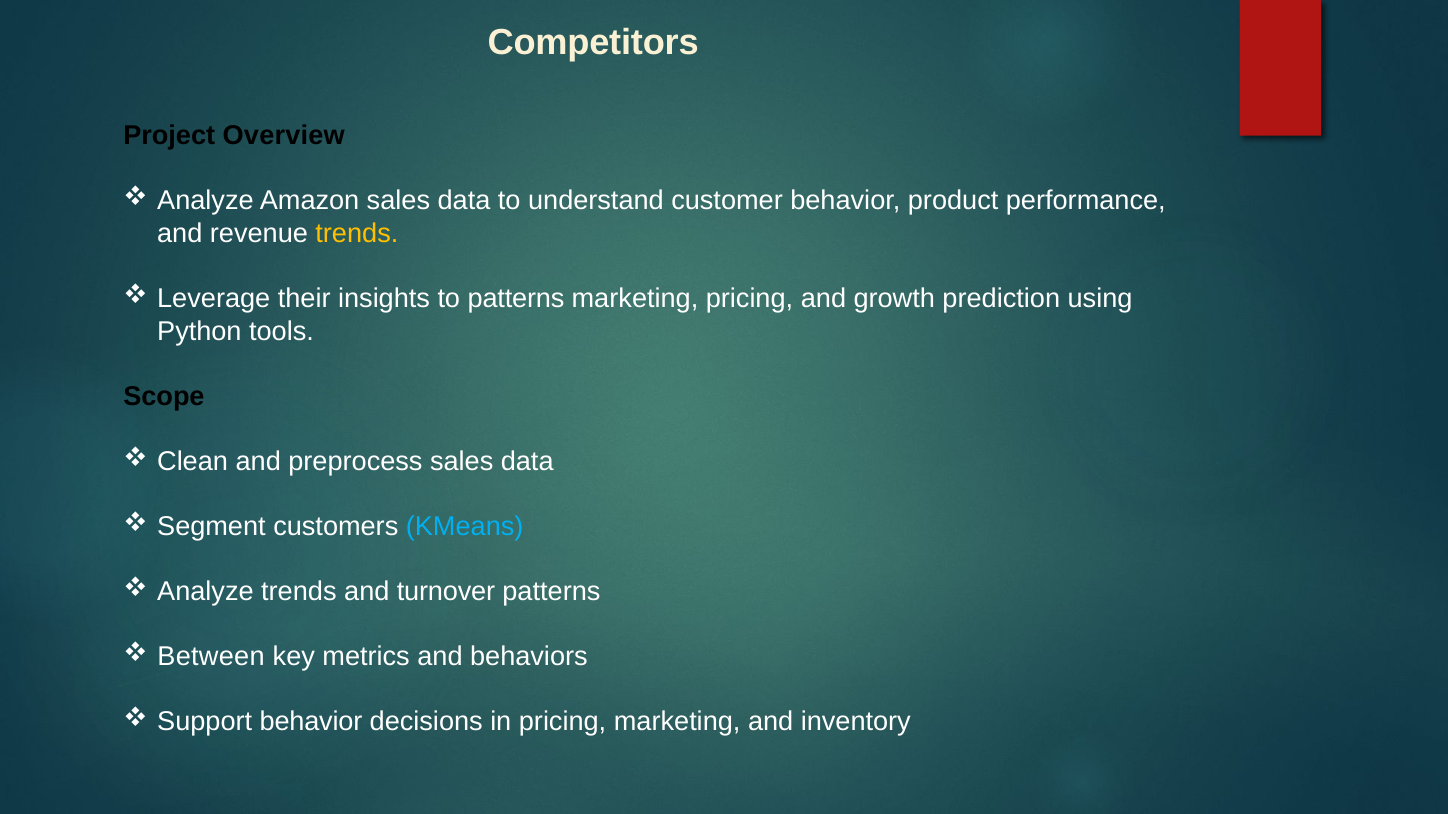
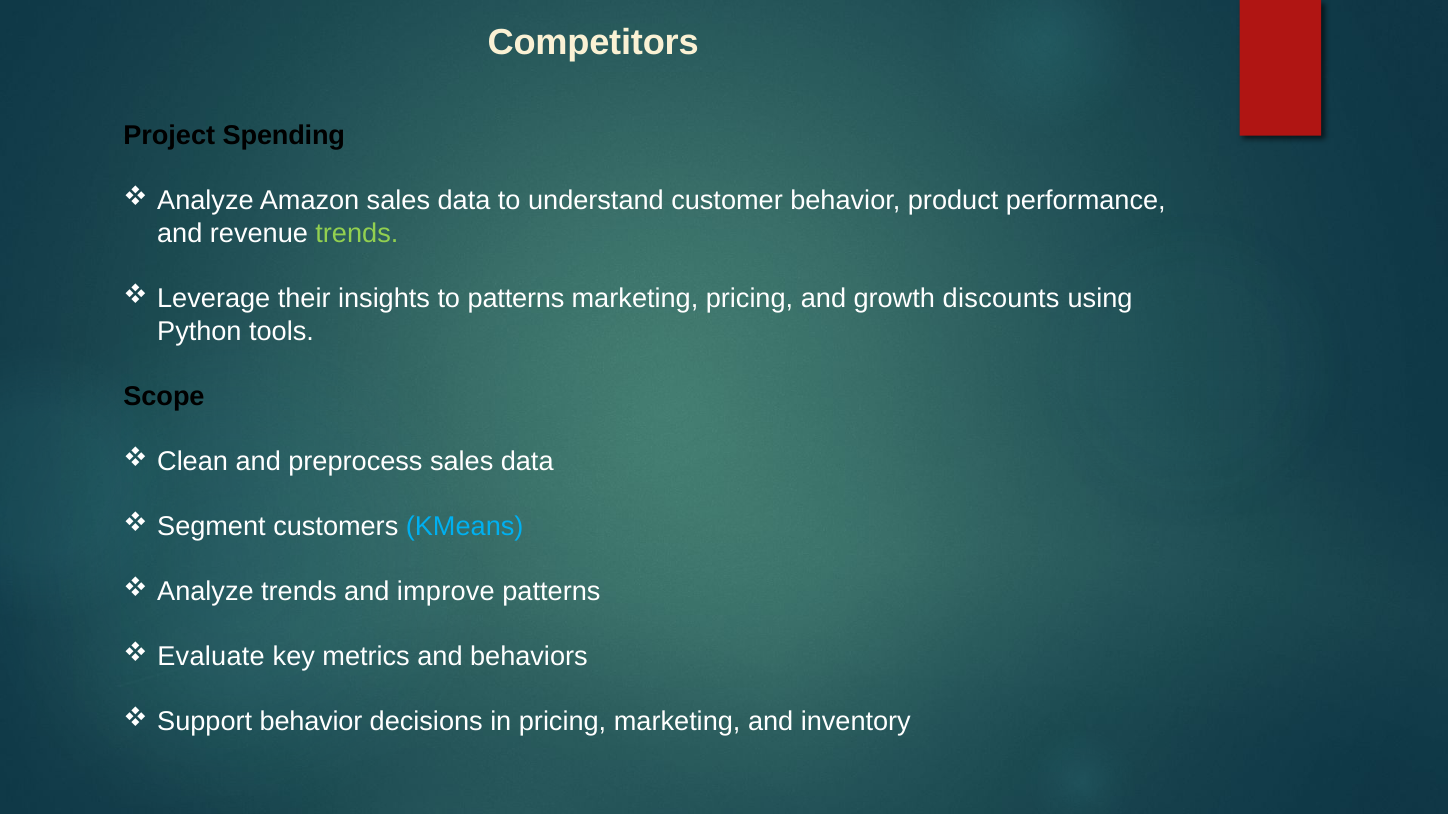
Overview: Overview -> Spending
trends at (357, 234) colour: yellow -> light green
prediction: prediction -> discounts
turnover: turnover -> improve
Between: Between -> Evaluate
